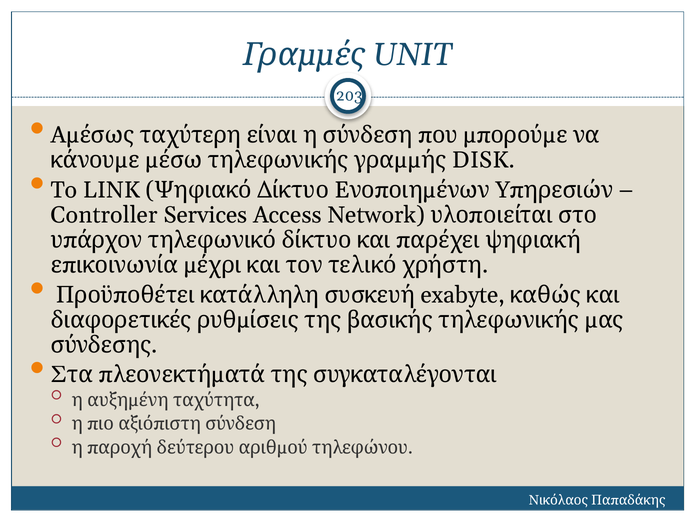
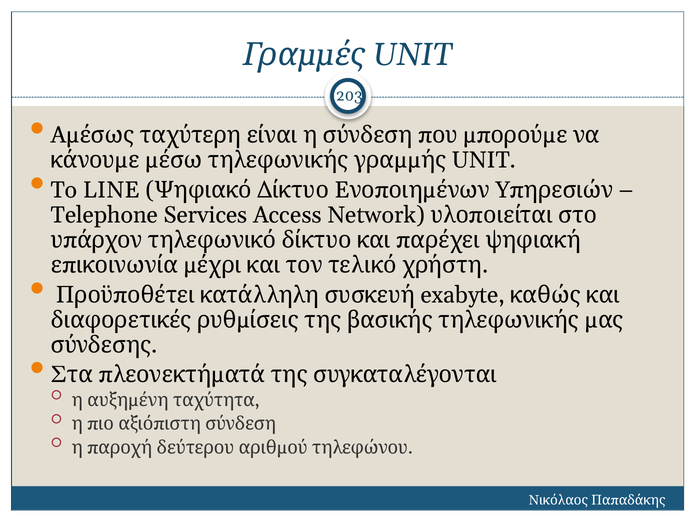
DISK at (484, 160): DISK -> UNIT
LINK: LINK -> LINE
Controller: Controller -> Telephone
